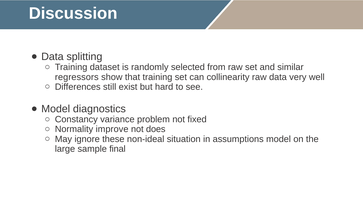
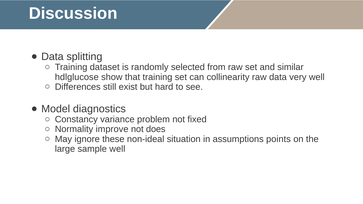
regressors: regressors -> hdlglucose
assumptions model: model -> points
sample final: final -> well
